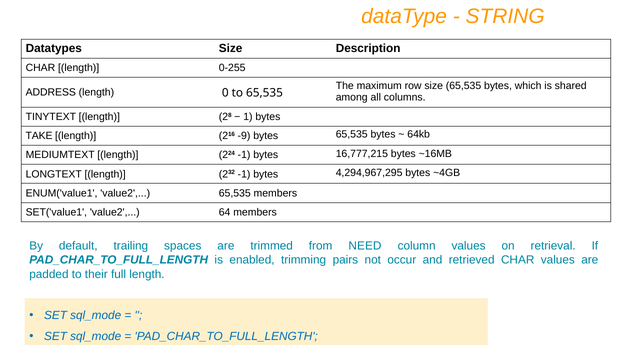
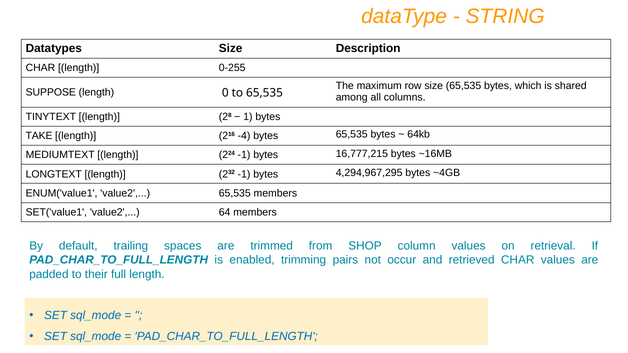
ADDRESS: ADDRESS -> SUPPOSE
-9: -9 -> -4
NEED: NEED -> SHOP
